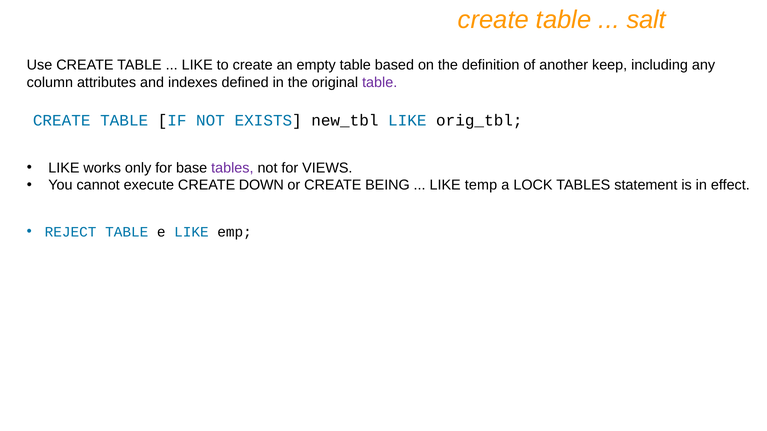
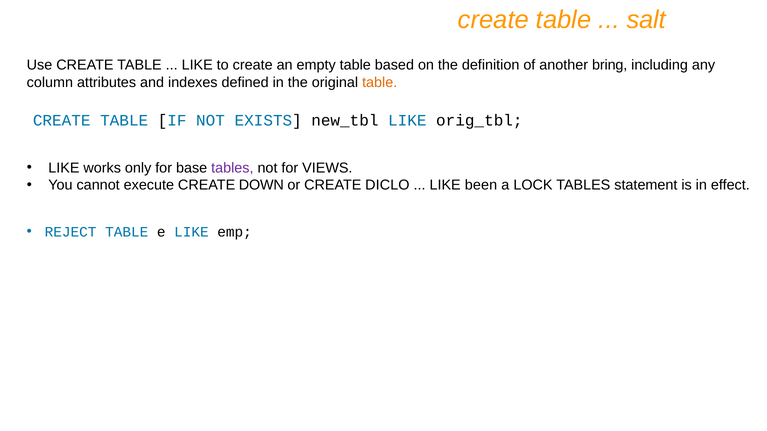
keep: keep -> bring
table at (380, 82) colour: purple -> orange
BEING: BEING -> DICLO
temp: temp -> been
